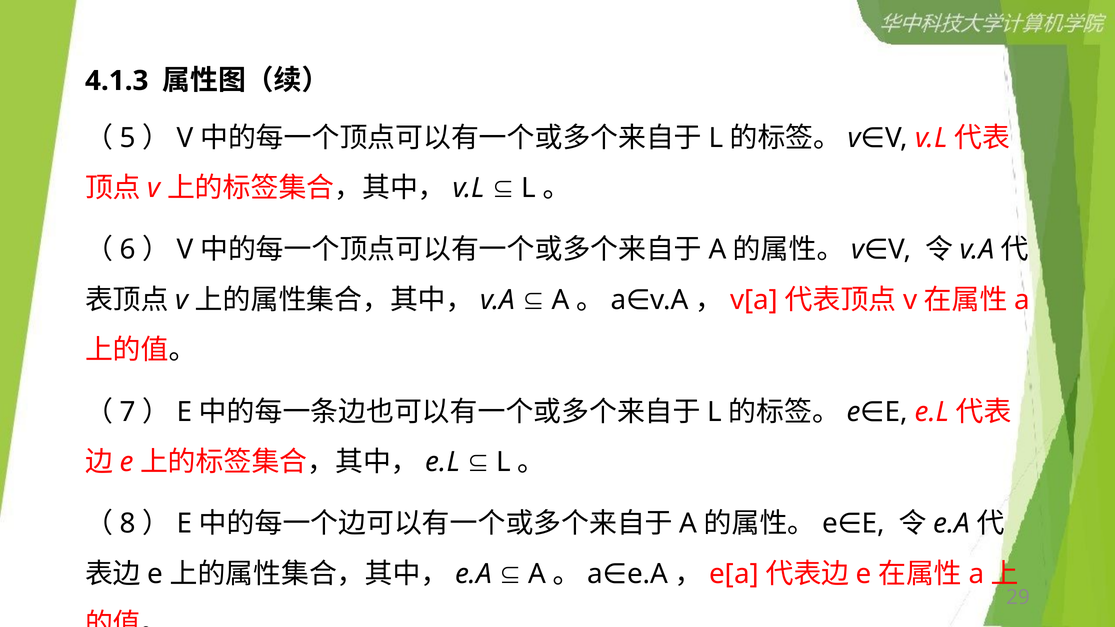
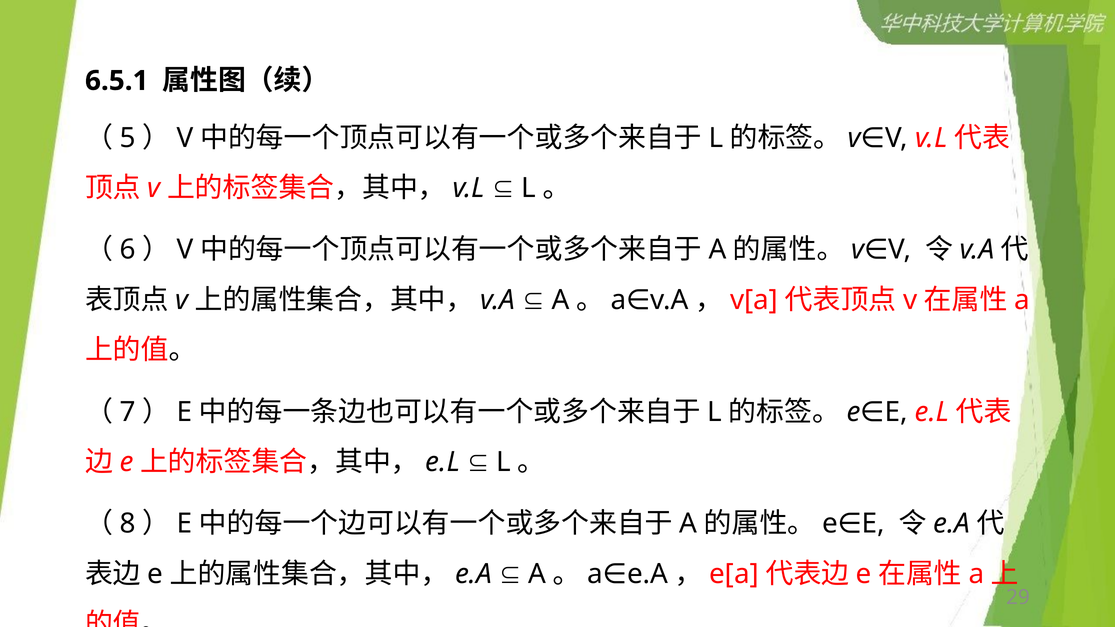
4.1.3: 4.1.3 -> 6.5.1
